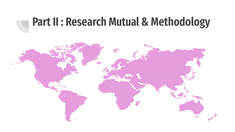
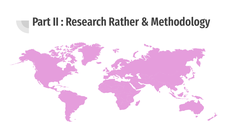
Mutual: Mutual -> Rather
